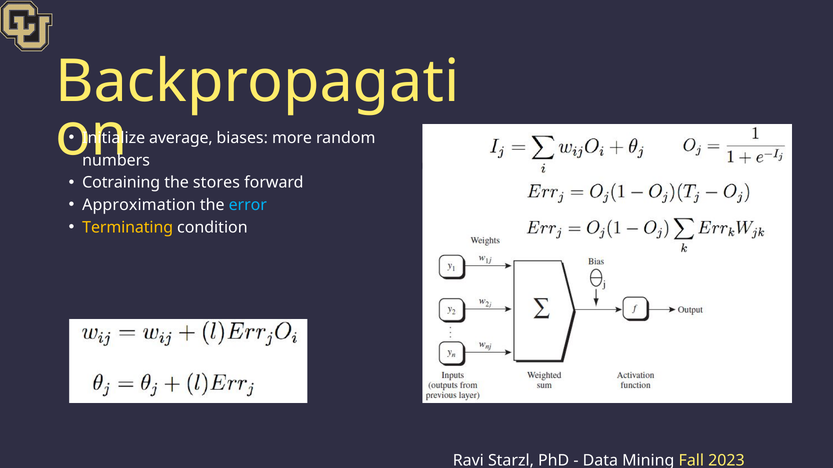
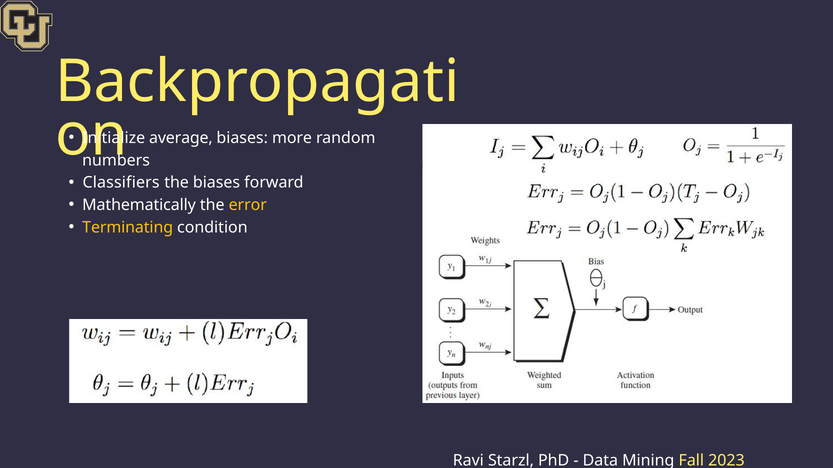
Cotraining: Cotraining -> Classifiers
the stores: stores -> biases
Approximation: Approximation -> Mathematically
error colour: light blue -> yellow
